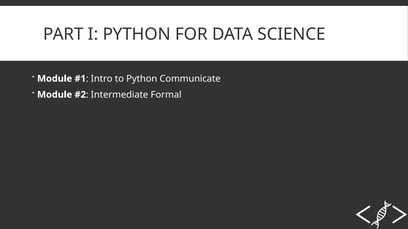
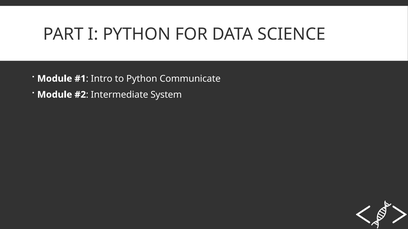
Formal: Formal -> System
